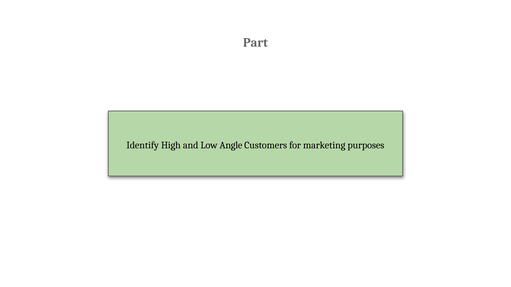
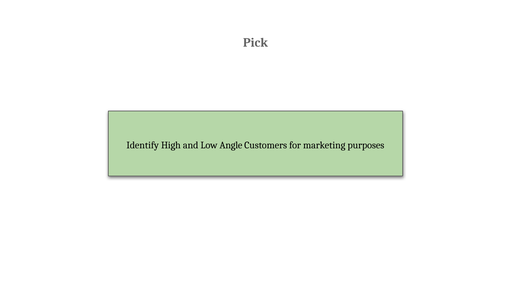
Part: Part -> Pick
